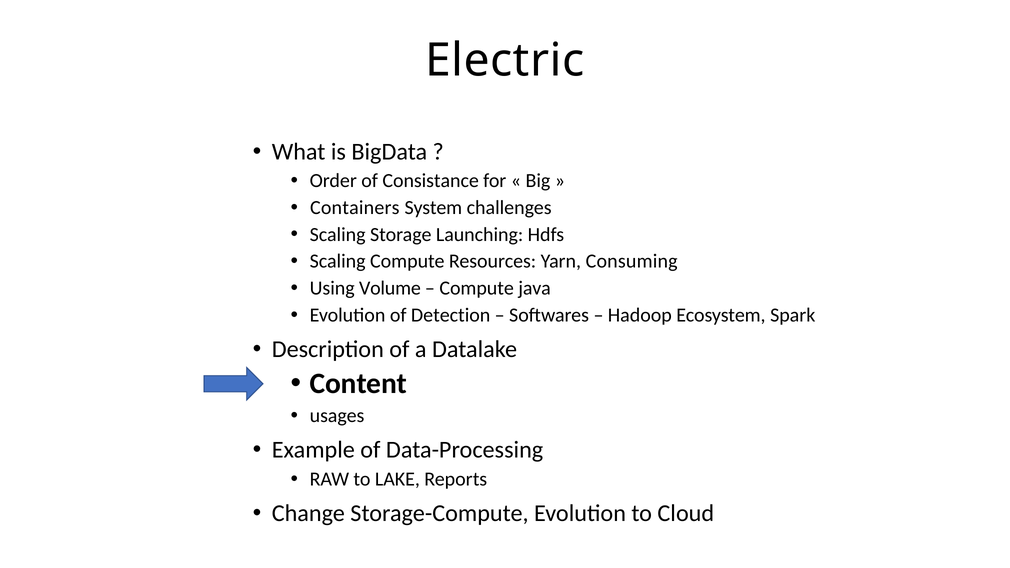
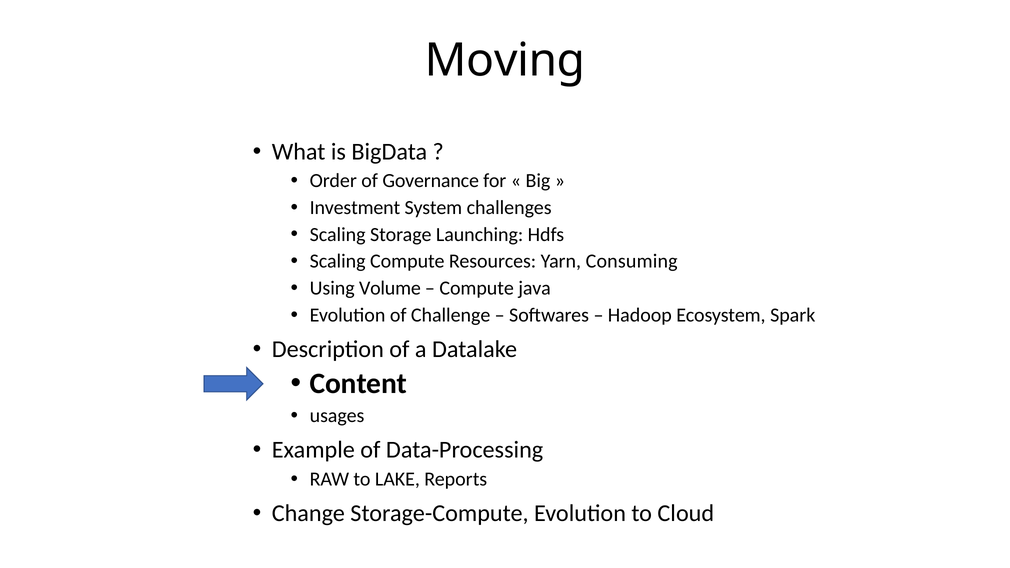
Electric: Electric -> Moving
Consistance: Consistance -> Governance
Containers: Containers -> Investment
Detection: Detection -> Challenge
